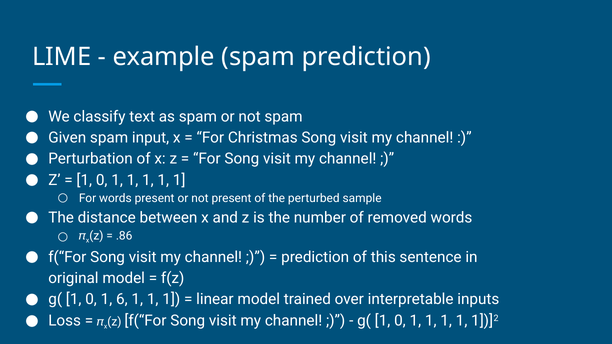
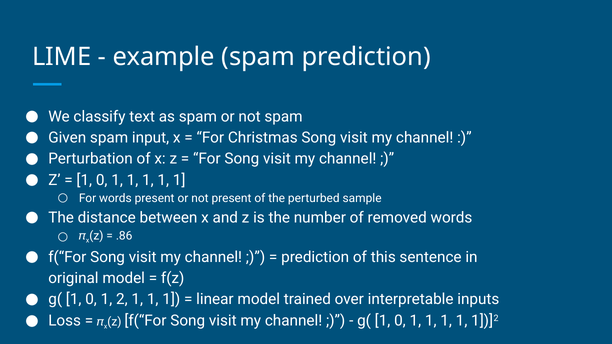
6: 6 -> 2
